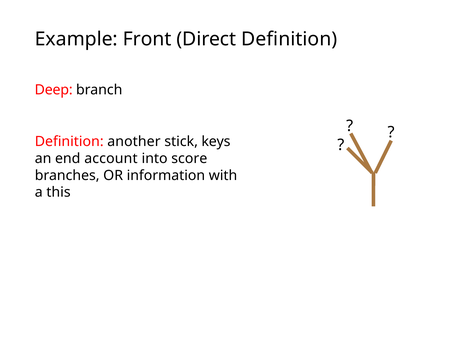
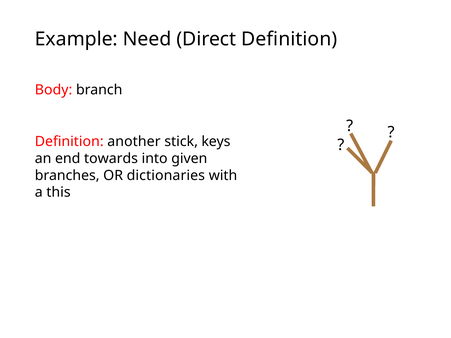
Front: Front -> Need
Deep: Deep -> Body
account: account -> towards
score: score -> given
information: information -> dictionaries
